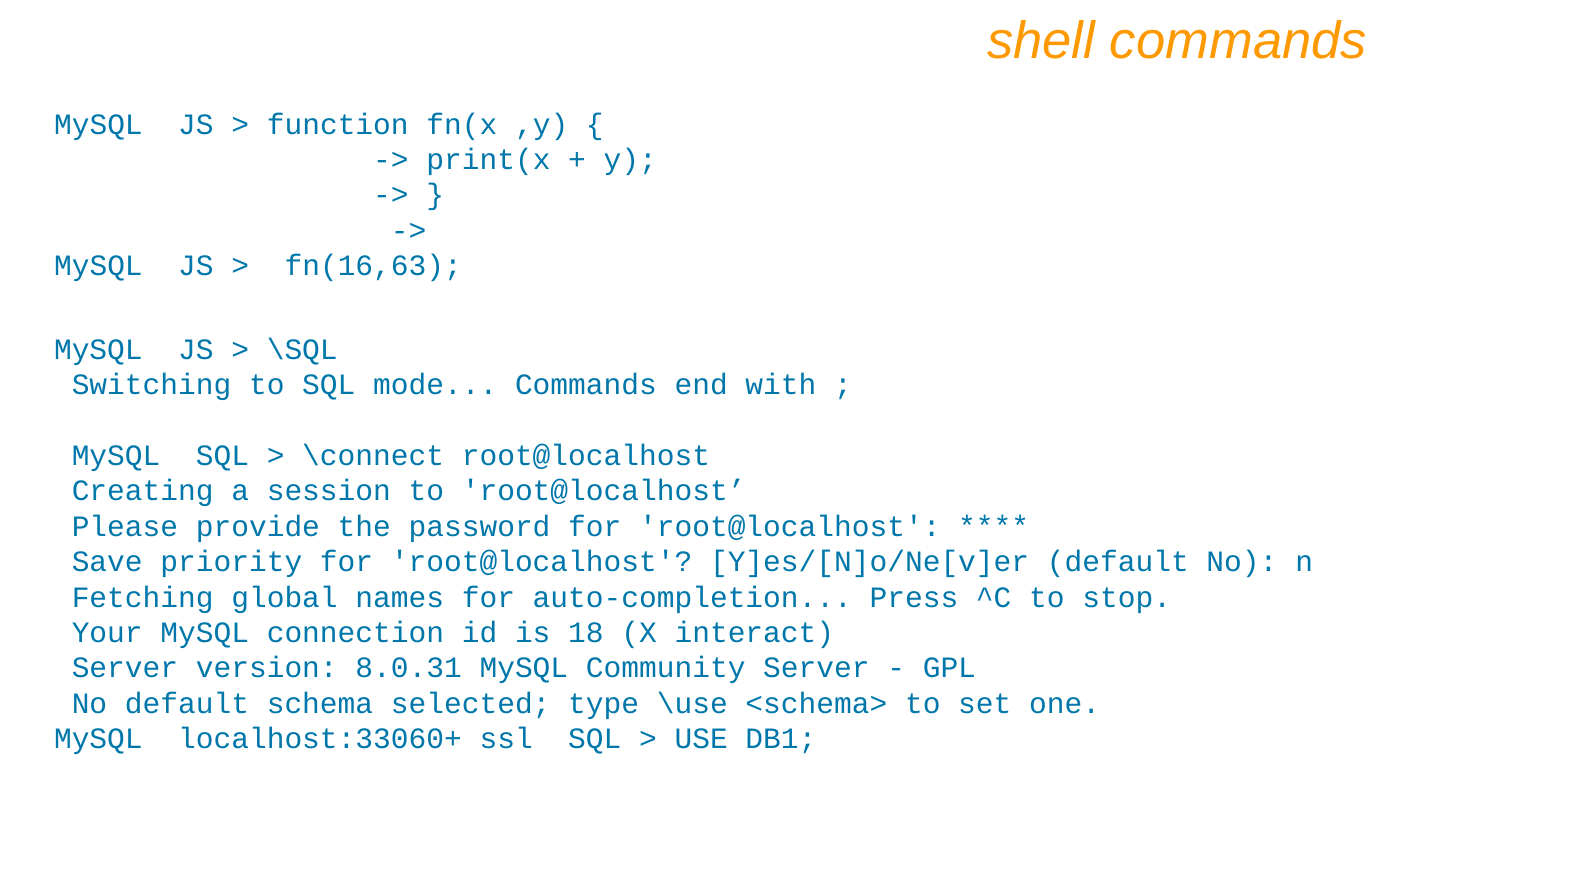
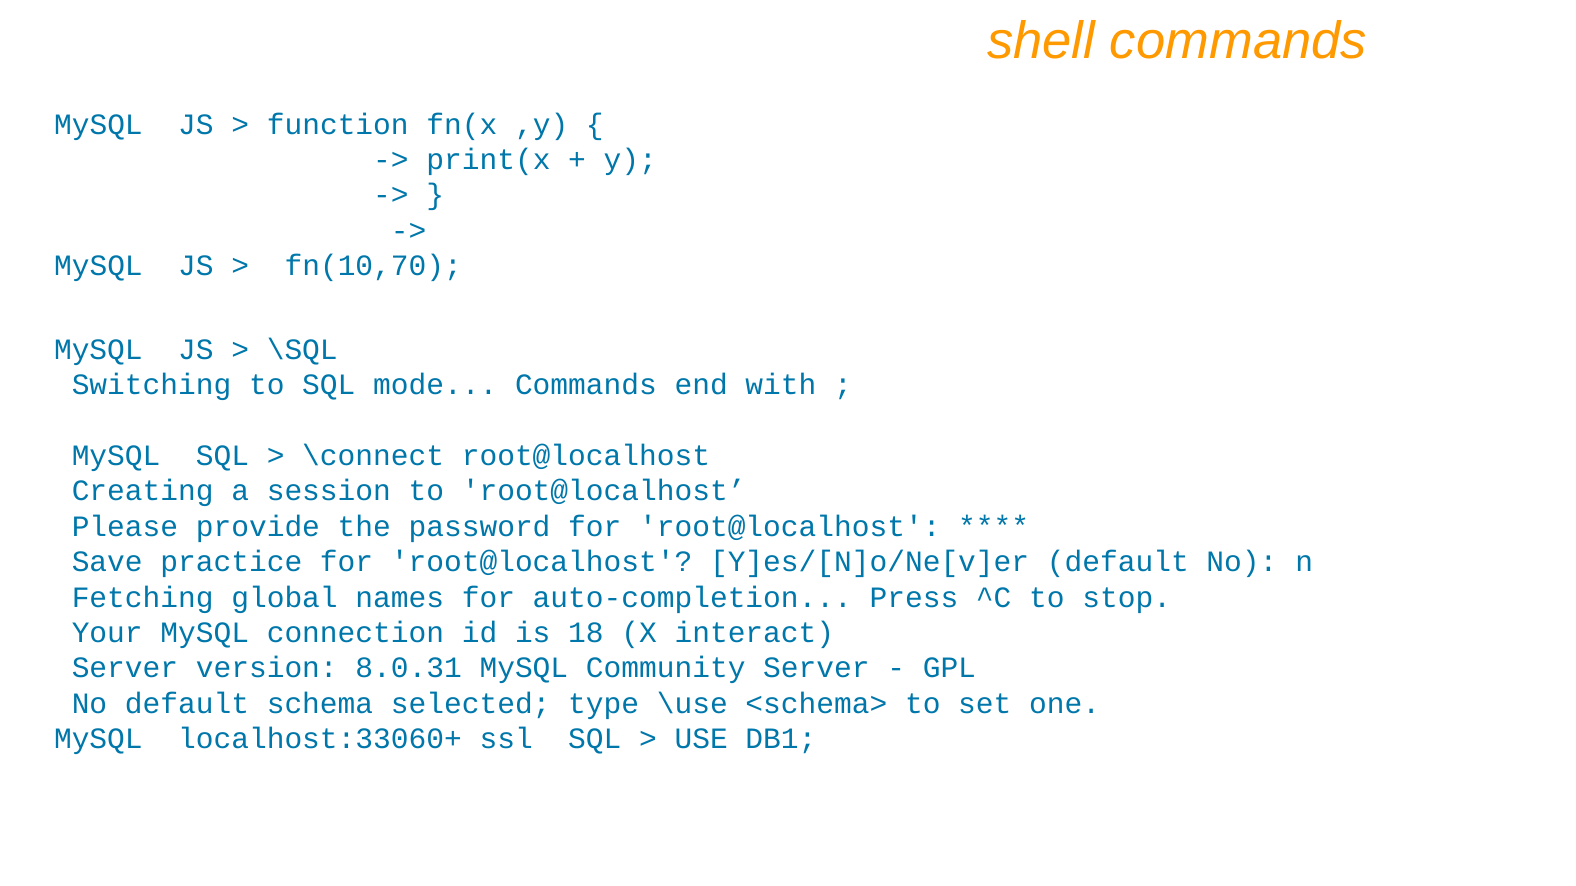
fn(16,63: fn(16,63 -> fn(10,70
priority: priority -> practice
